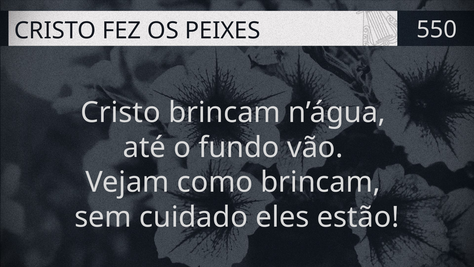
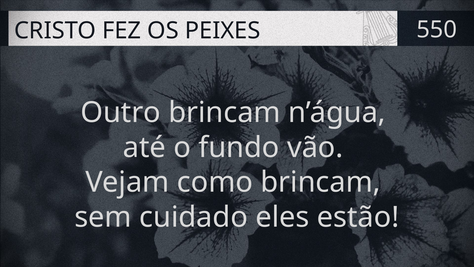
Cristo at (121, 113): Cristo -> Outro
